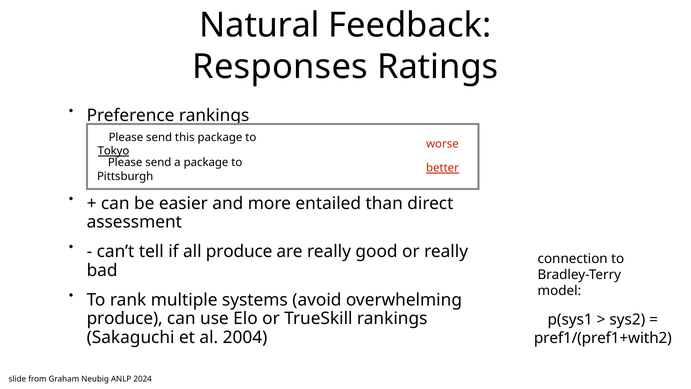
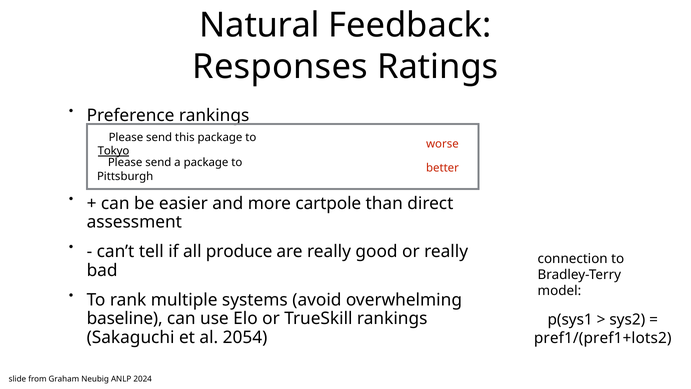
better underline: present -> none
entailed: entailed -> cartpole
produce at (125, 318): produce -> baseline
2004: 2004 -> 2054
pref1/(pref1+with2: pref1/(pref1+with2 -> pref1/(pref1+lots2
